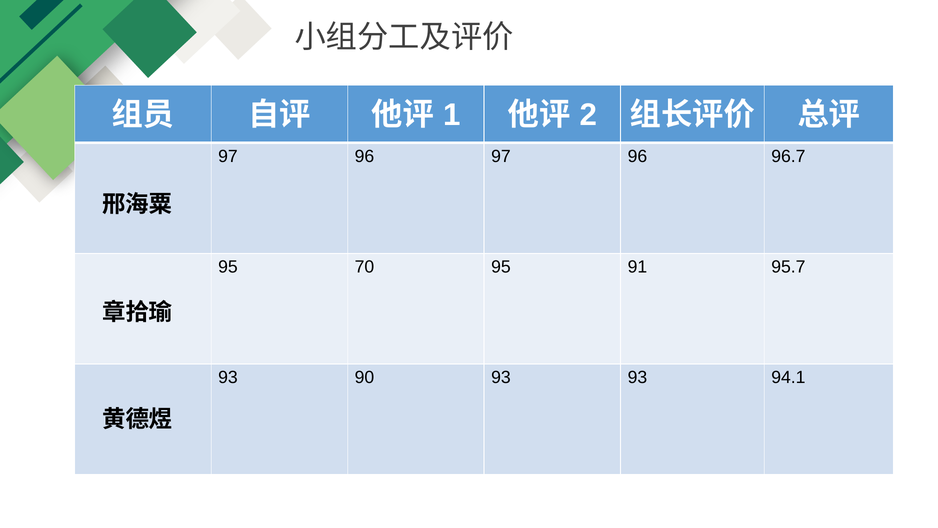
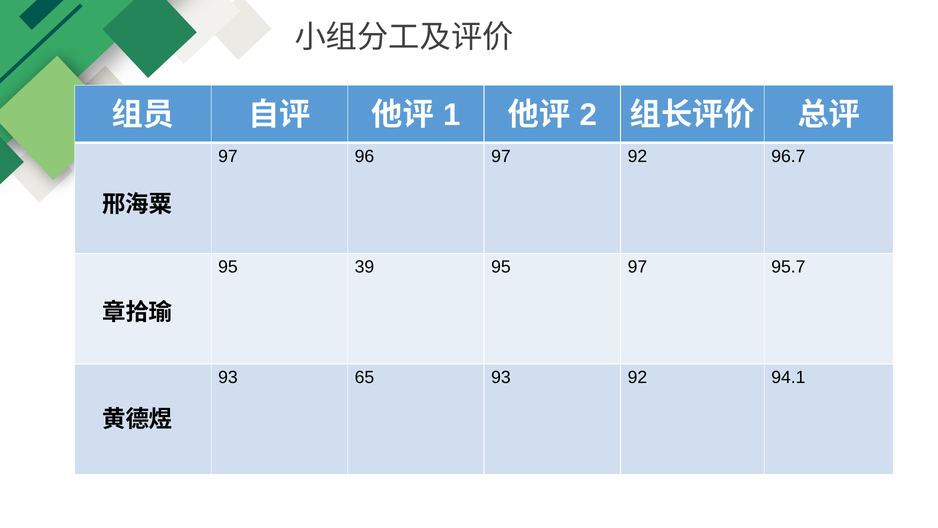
96 97 96: 96 -> 92
70: 70 -> 39
95 91: 91 -> 97
90: 90 -> 65
93 93: 93 -> 92
